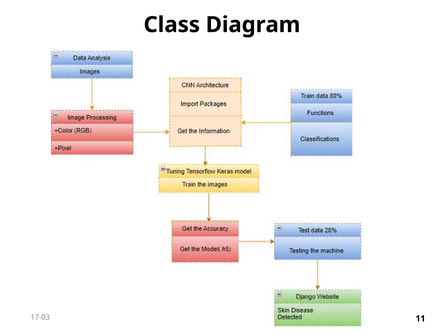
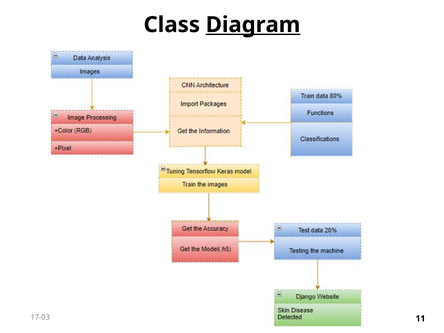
Diagram underline: none -> present
